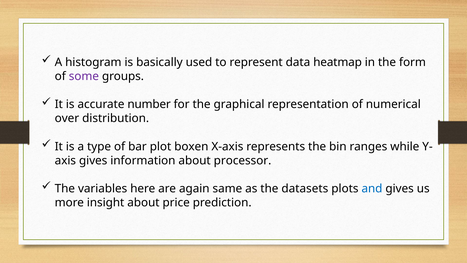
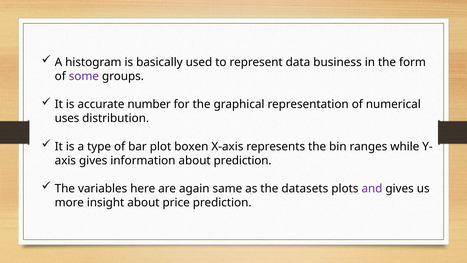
heatmap: heatmap -> business
over: over -> uses
about processor: processor -> prediction
and colour: blue -> purple
